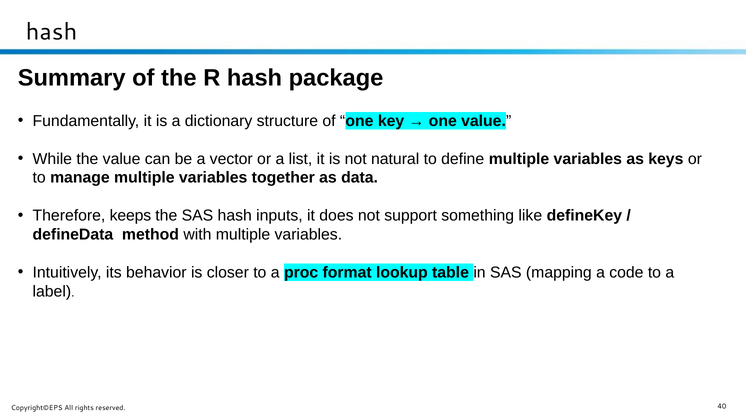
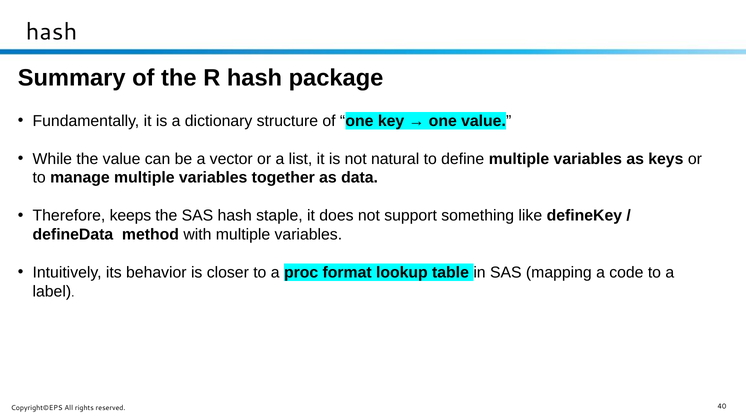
inputs: inputs -> staple
